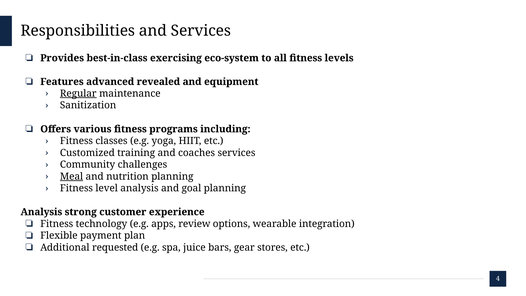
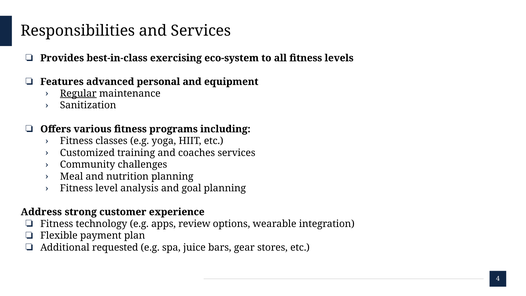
revealed: revealed -> personal
Meal underline: present -> none
Analysis at (41, 212): Analysis -> Address
